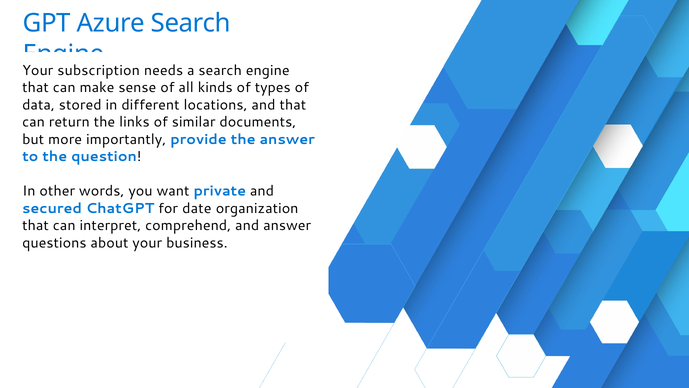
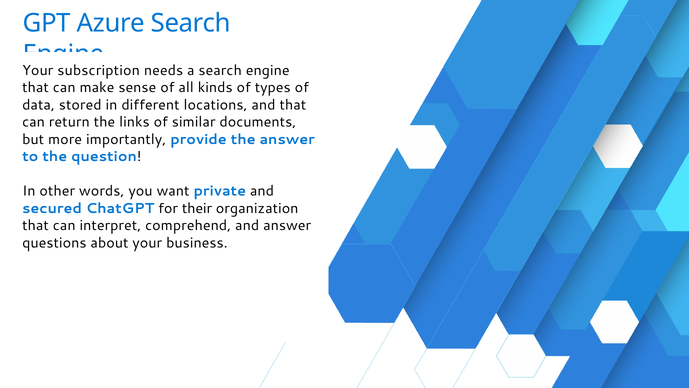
date: date -> their
